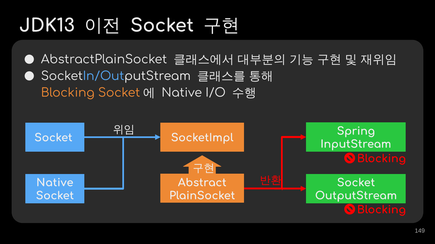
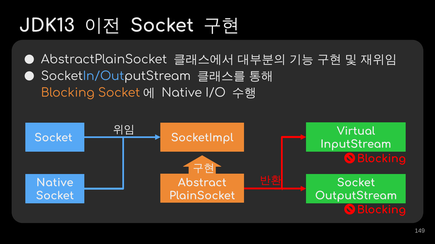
Spring: Spring -> Virtual
